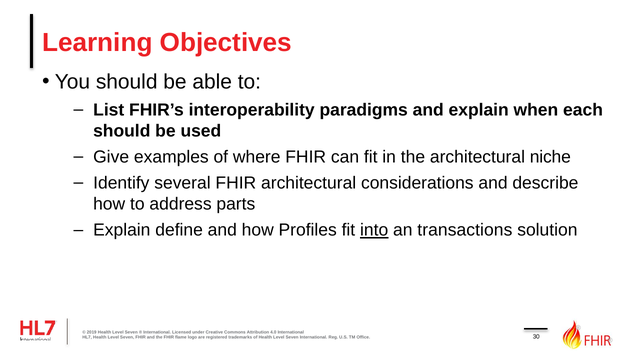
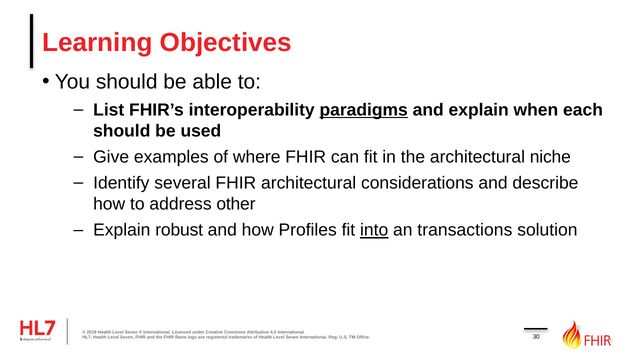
paradigms underline: none -> present
parts: parts -> other
define: define -> robust
